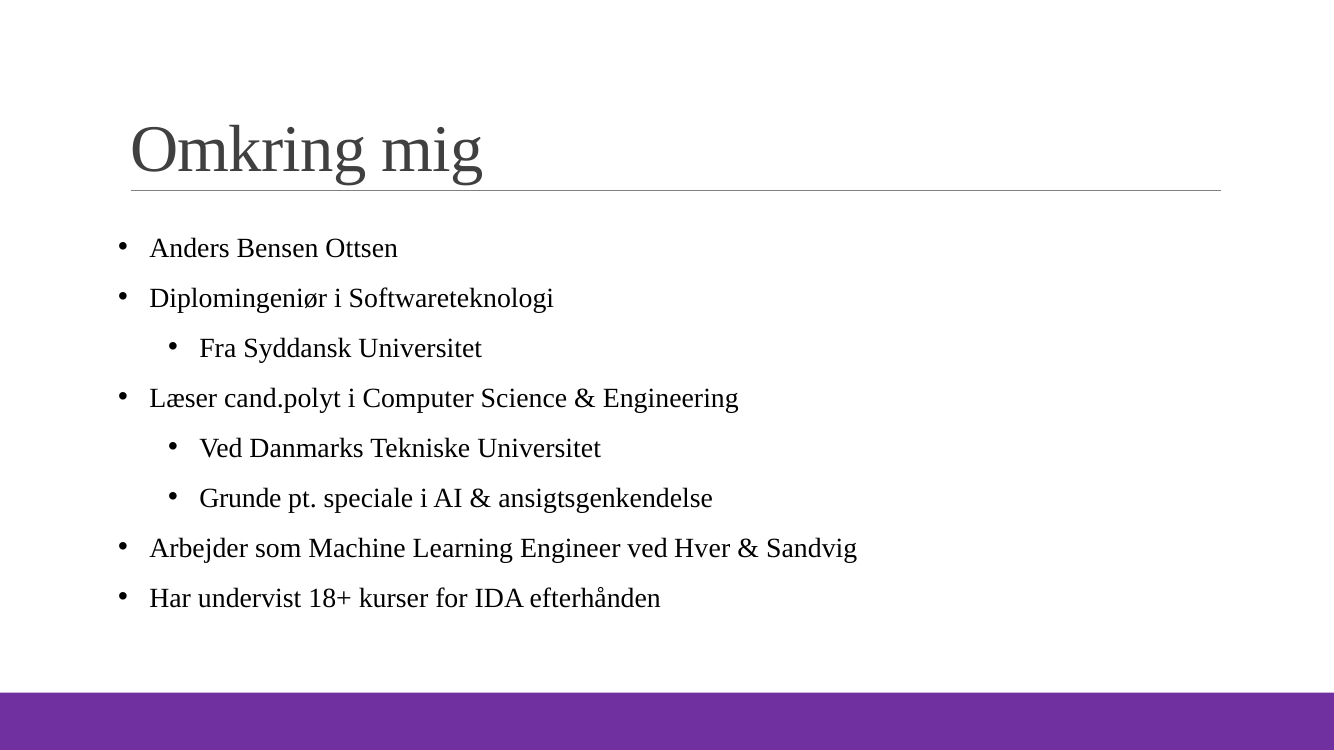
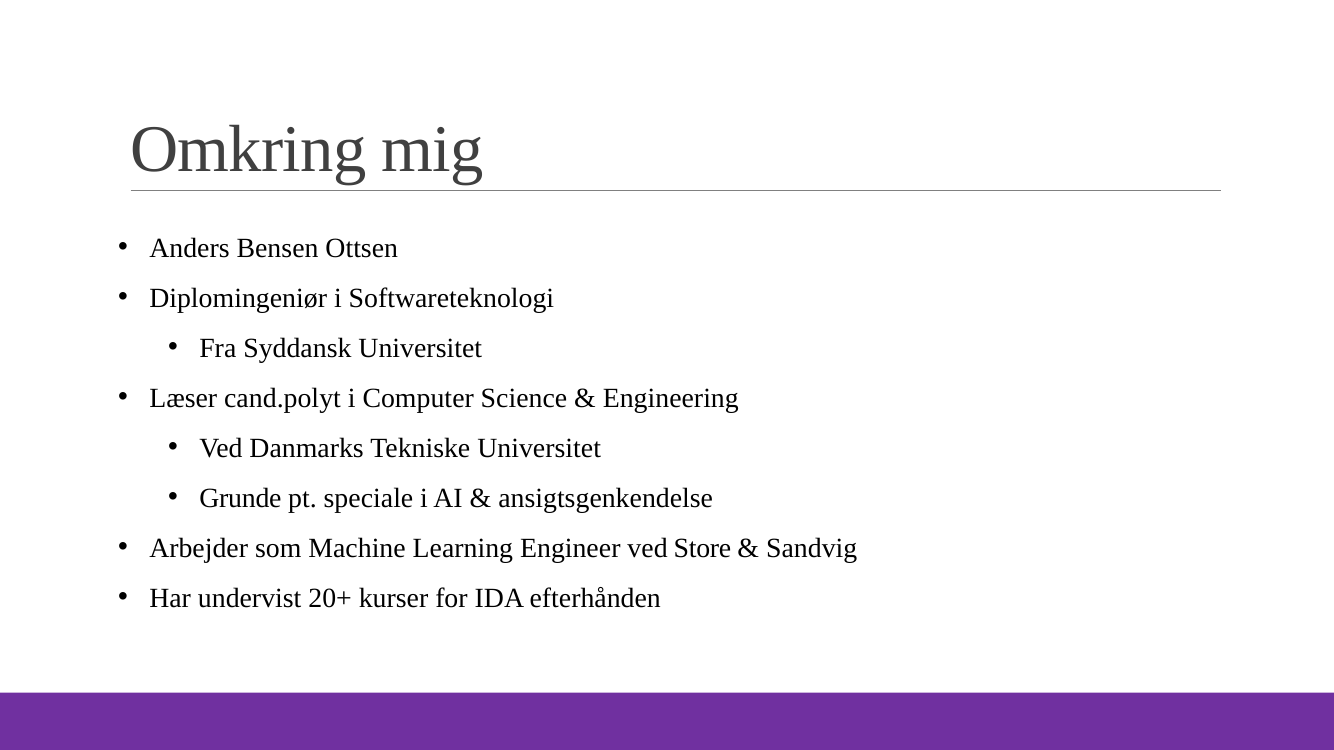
Hver: Hver -> Store
18+: 18+ -> 20+
